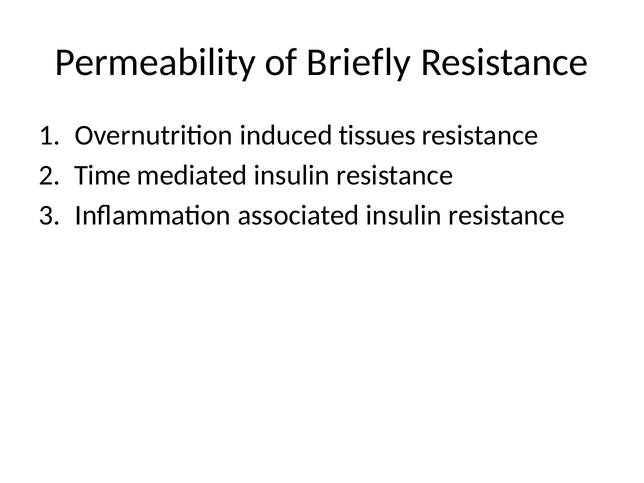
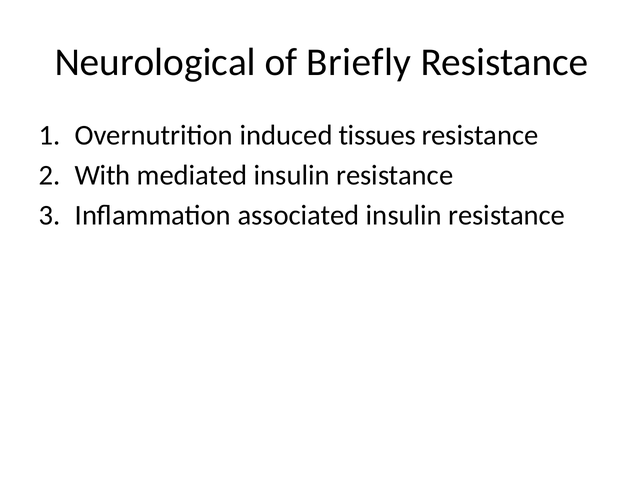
Permeability: Permeability -> Neurological
Time: Time -> With
